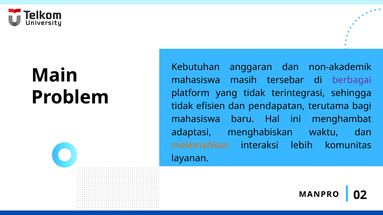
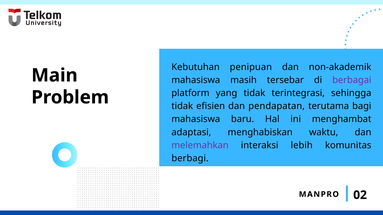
anggaran: anggaran -> penipuan
melemahkan colour: orange -> purple
layanan: layanan -> berbagi
